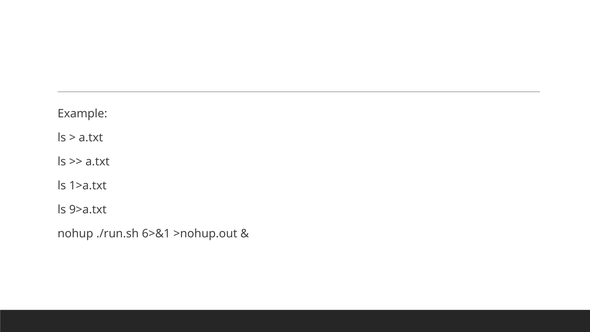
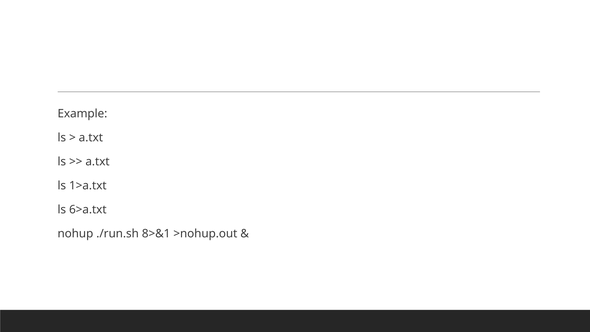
9>a.txt: 9>a.txt -> 6>a.txt
6>&1: 6>&1 -> 8>&1
